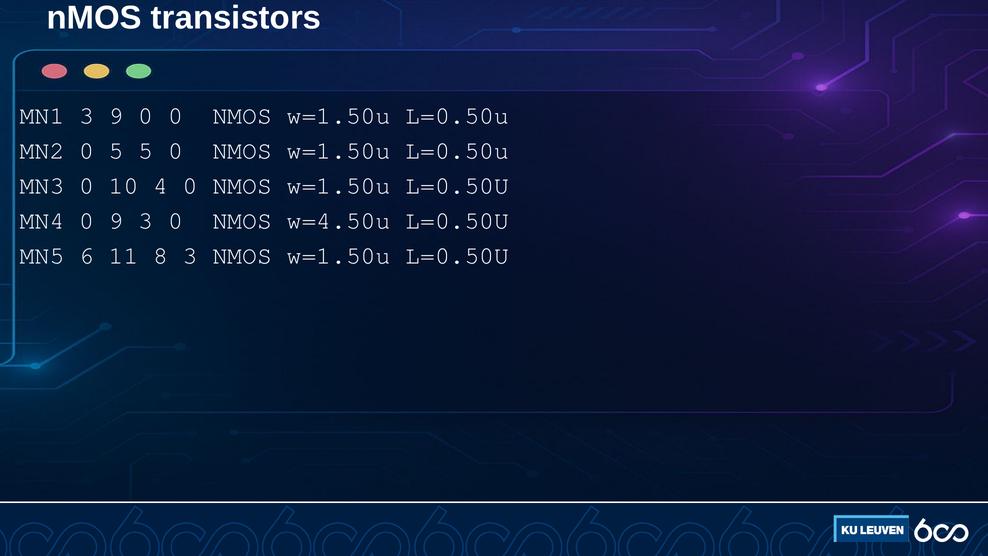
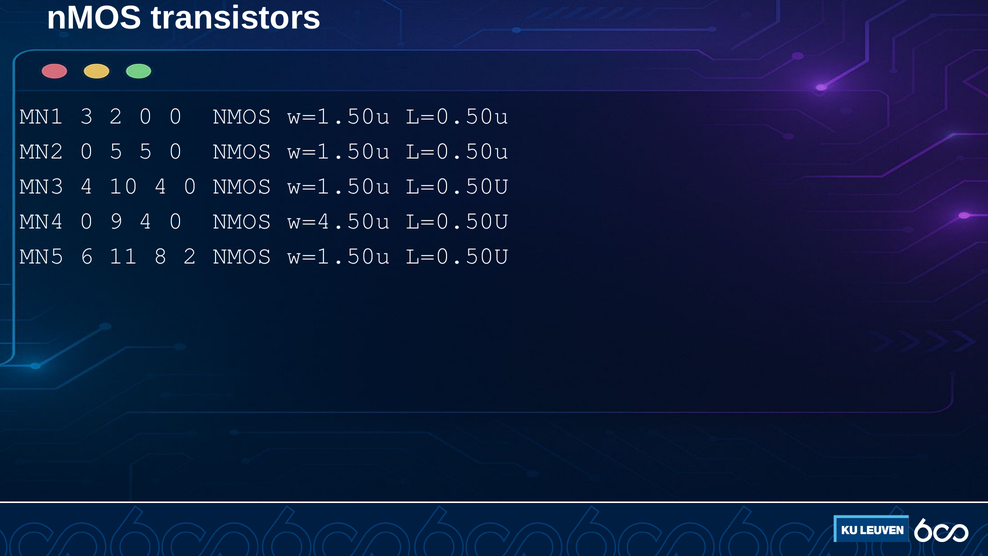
3 9: 9 -> 2
MN3 0: 0 -> 4
9 3: 3 -> 4
8 3: 3 -> 2
